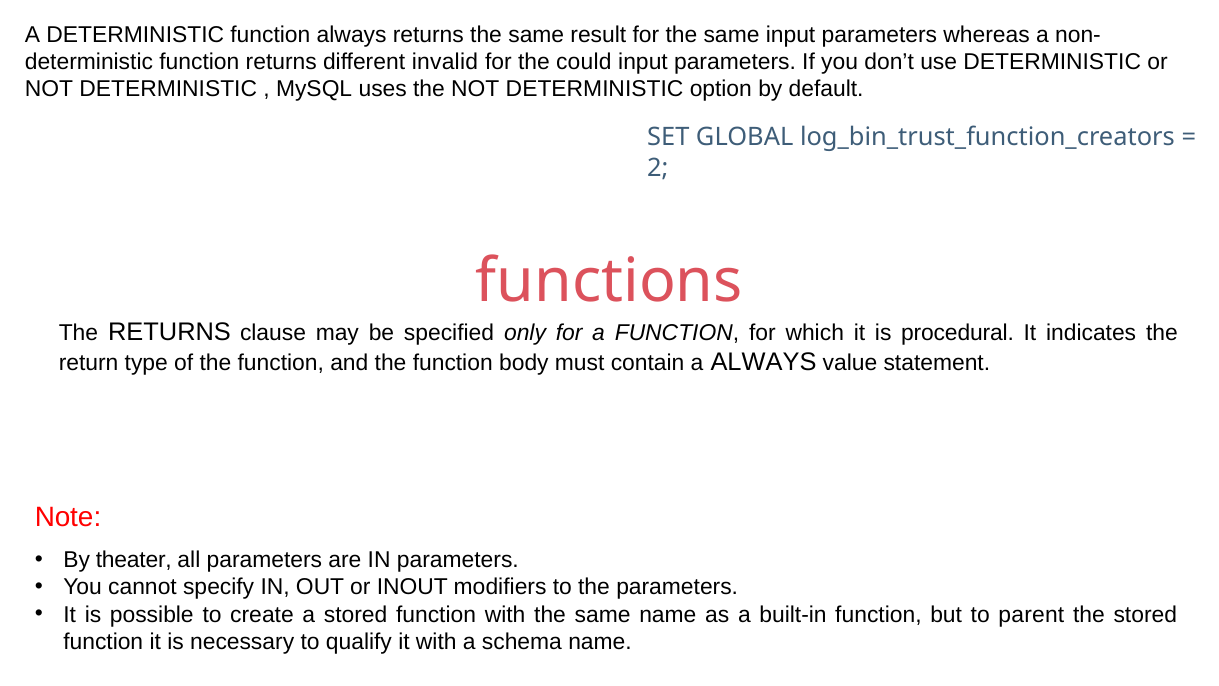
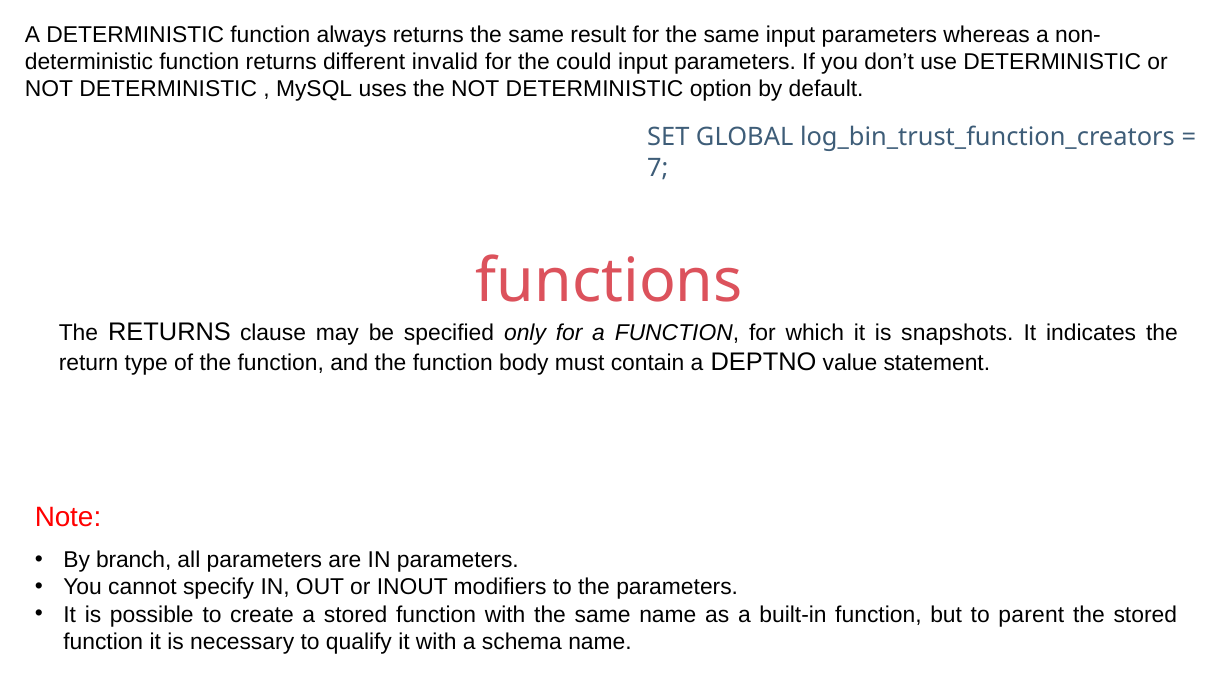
2: 2 -> 7
procedural: procedural -> snapshots
a ALWAYS: ALWAYS -> DEPTNO
theater: theater -> branch
